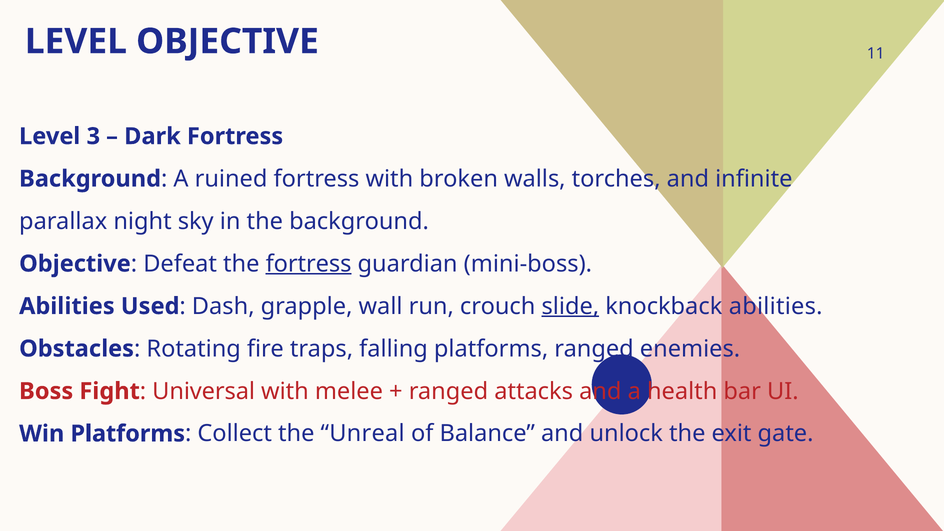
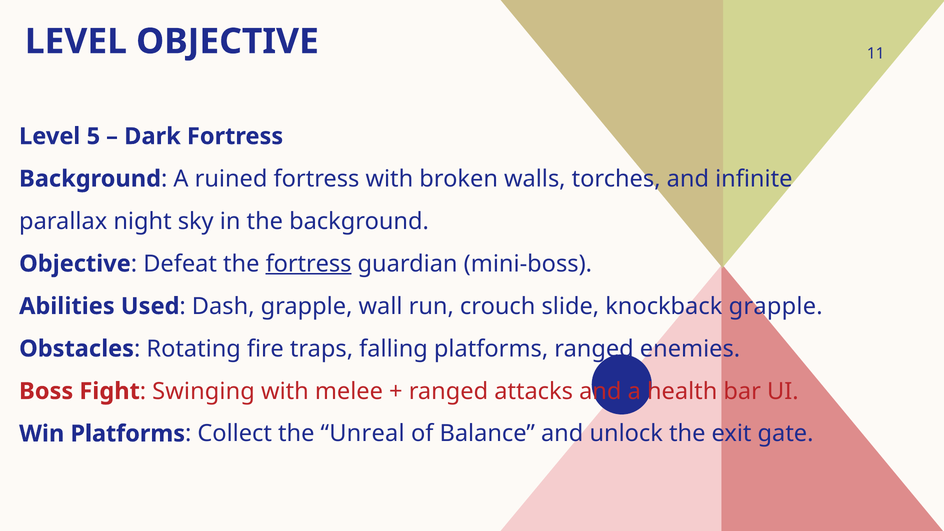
3: 3 -> 5
slide underline: present -> none
knockback abilities: abilities -> grapple
Universal: Universal -> Swinging
